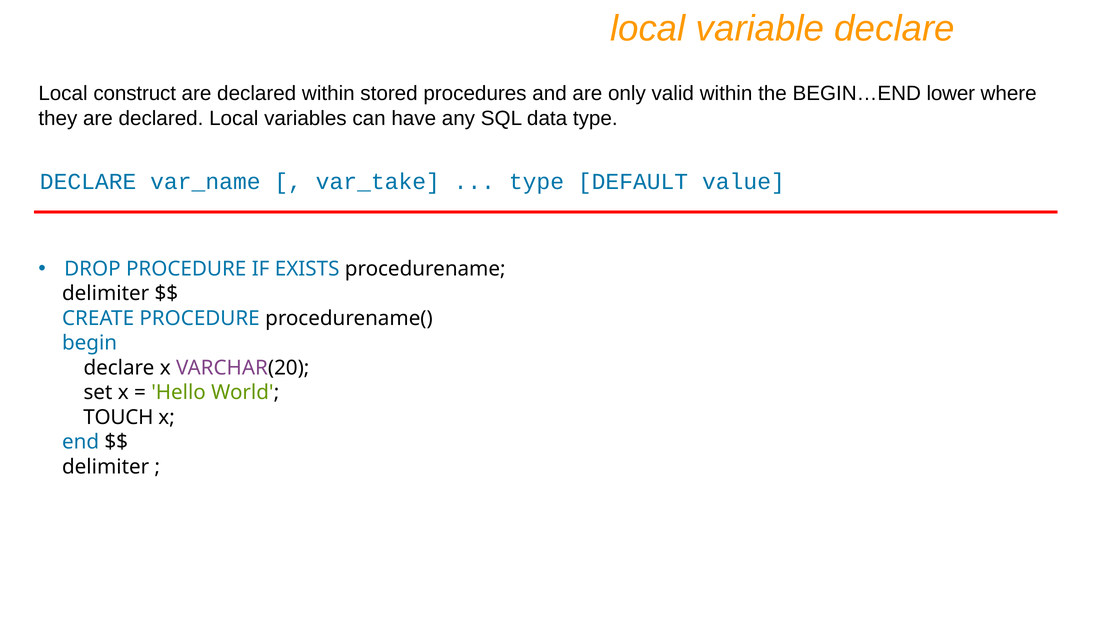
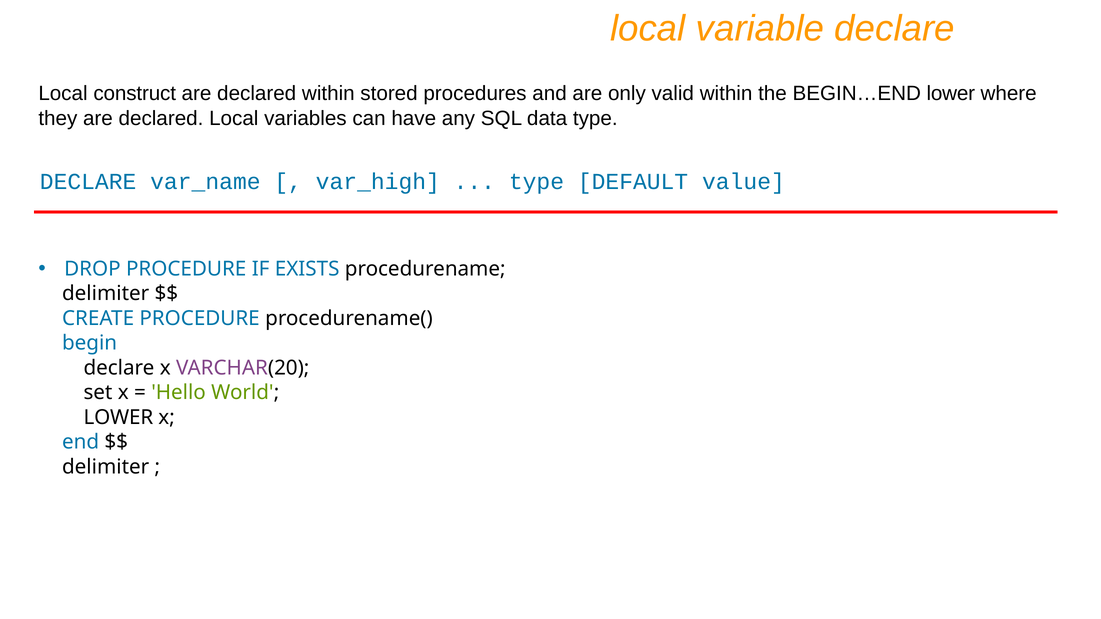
var_take: var_take -> var_high
TOUCH at (118, 418): TOUCH -> LOWER
